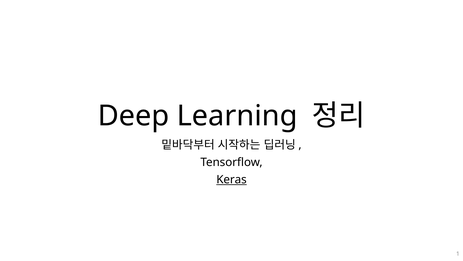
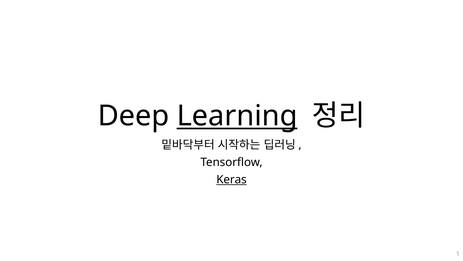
Learning underline: none -> present
